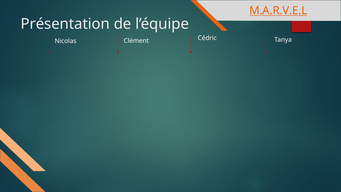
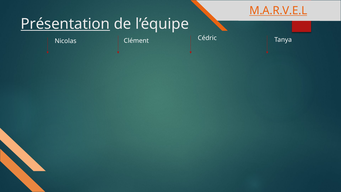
Présentation underline: none -> present
